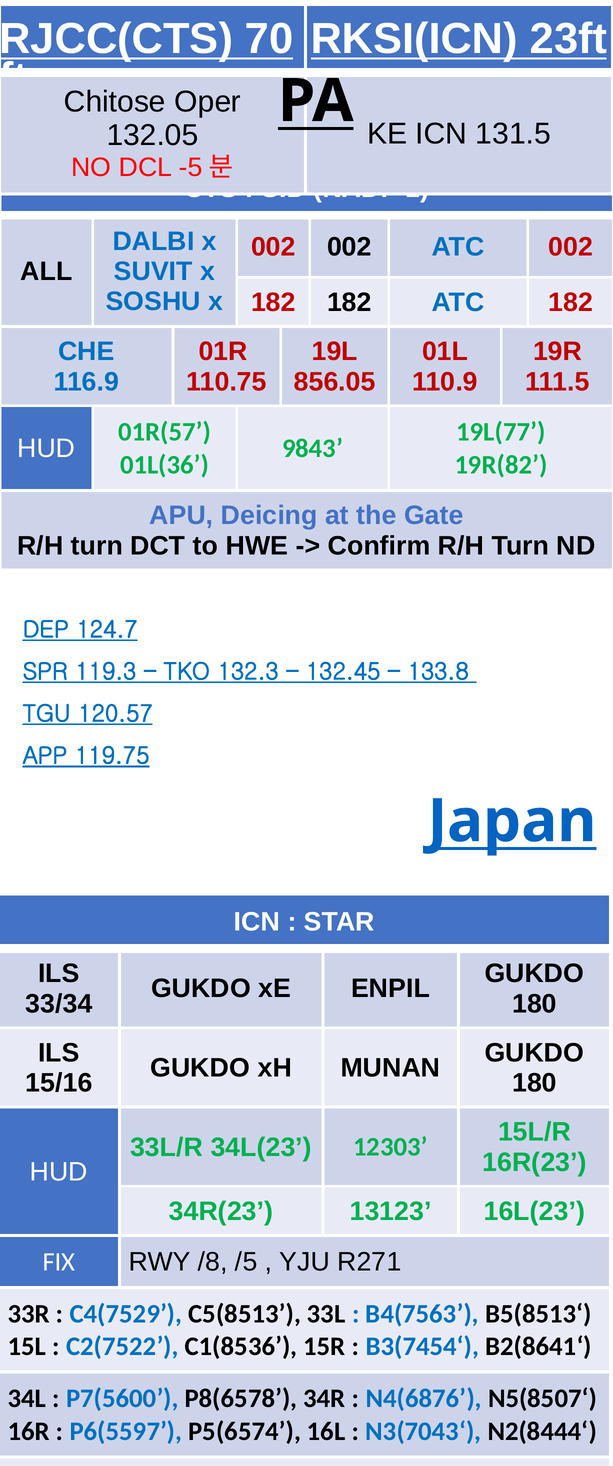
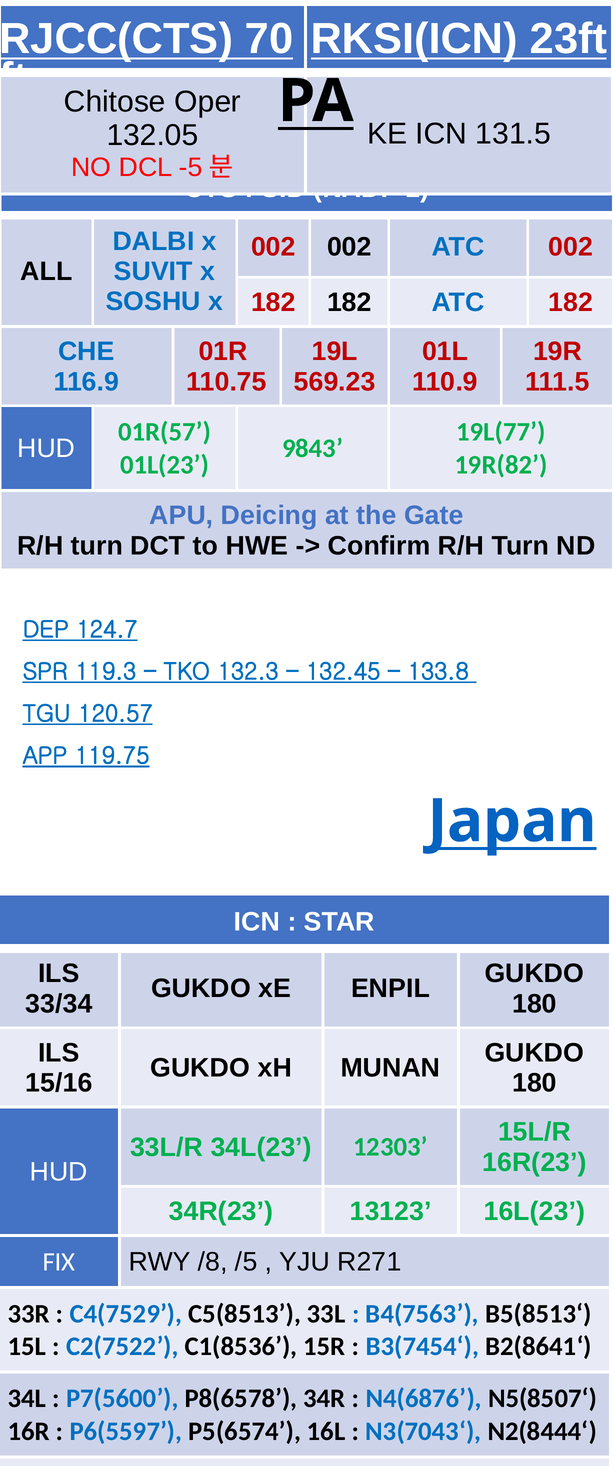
856.05: 856.05 -> 569.23
01L(36: 01L(36 -> 01L(23
